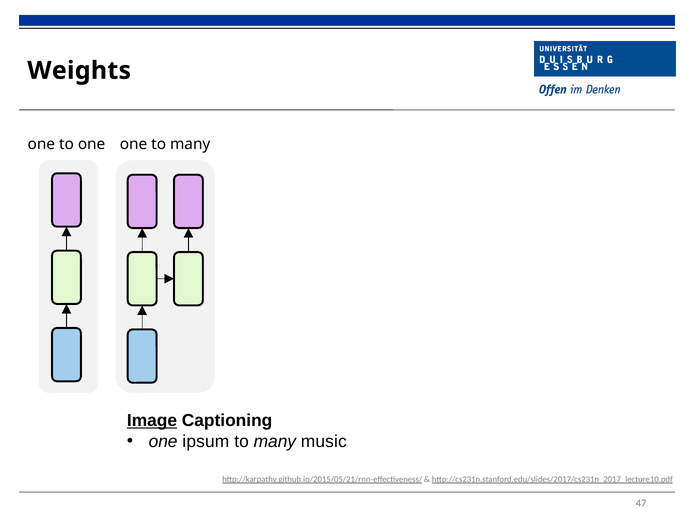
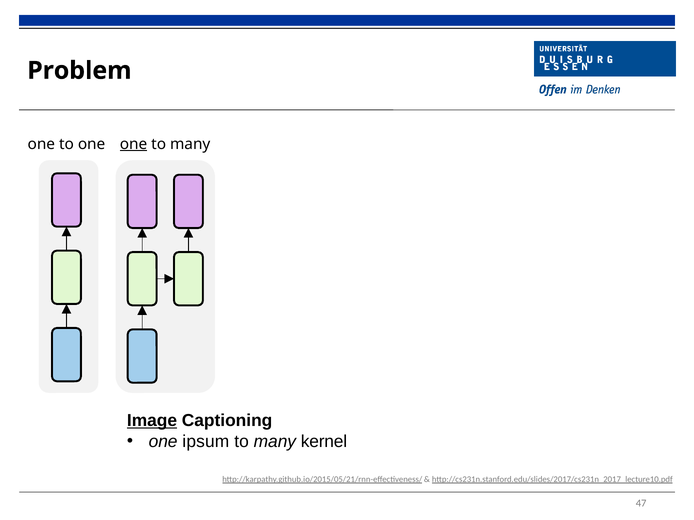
Weights: Weights -> Problem
one at (134, 144) underline: none -> present
music: music -> kernel
